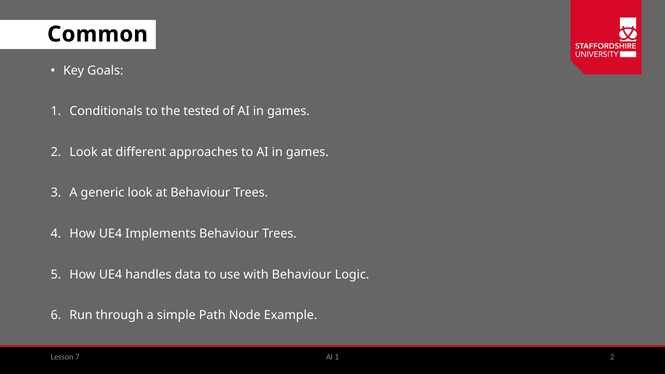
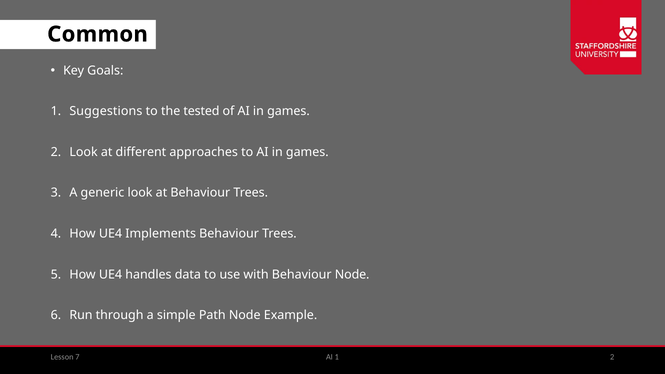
Conditionals: Conditionals -> Suggestions
Behaviour Logic: Logic -> Node
